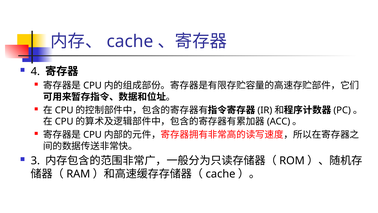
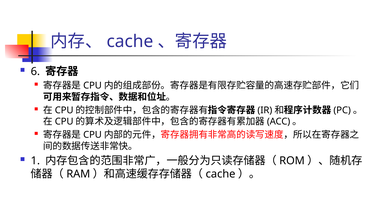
4: 4 -> 6
3: 3 -> 1
